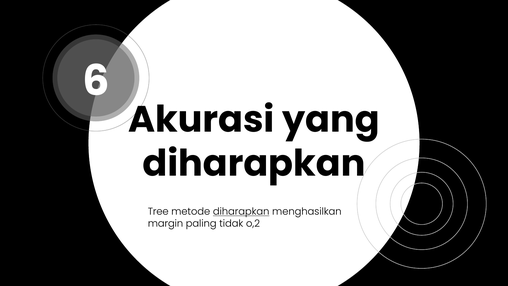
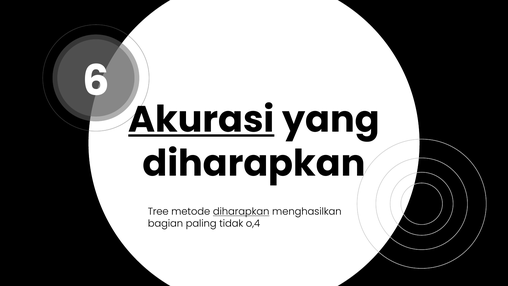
Akurasi underline: none -> present
margin: margin -> bagian
o,2: o,2 -> o,4
